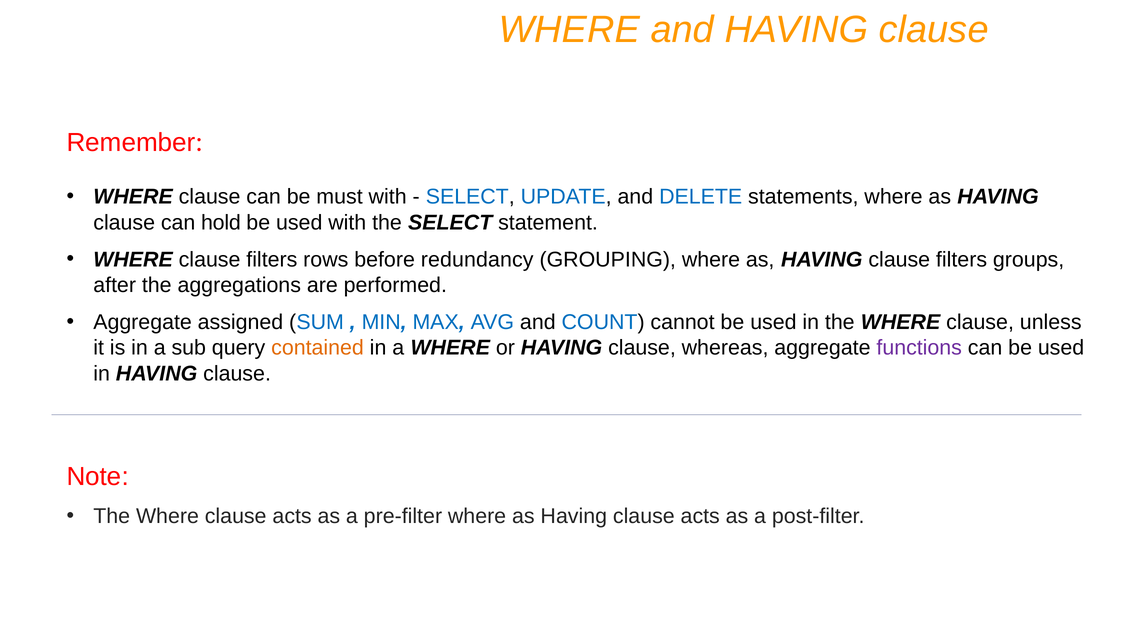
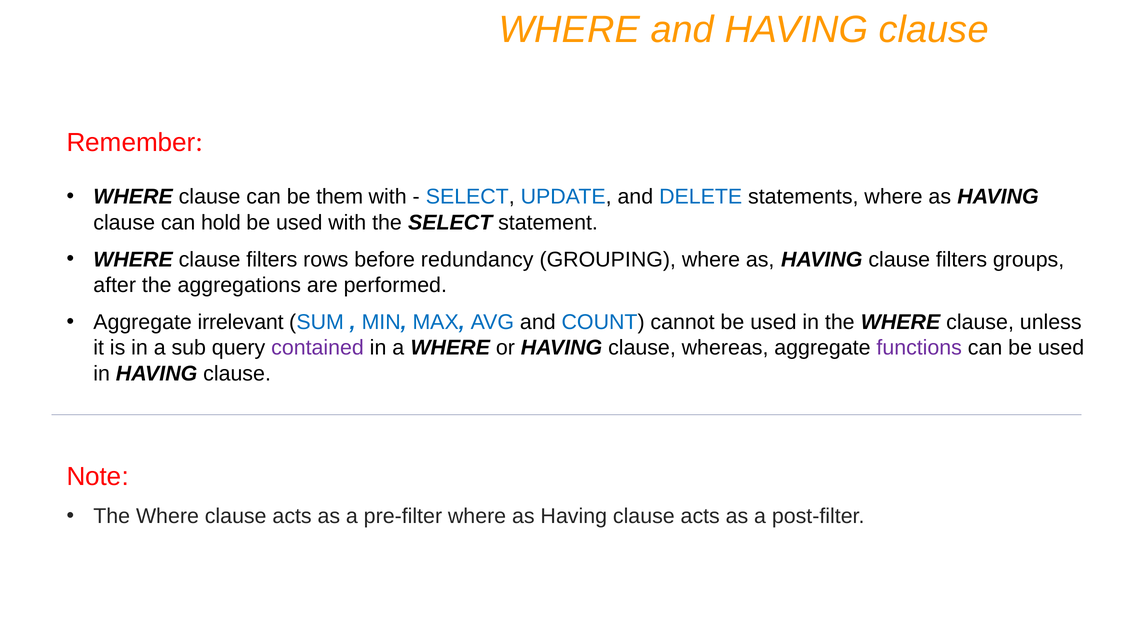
must: must -> them
assigned: assigned -> irrelevant
contained colour: orange -> purple
